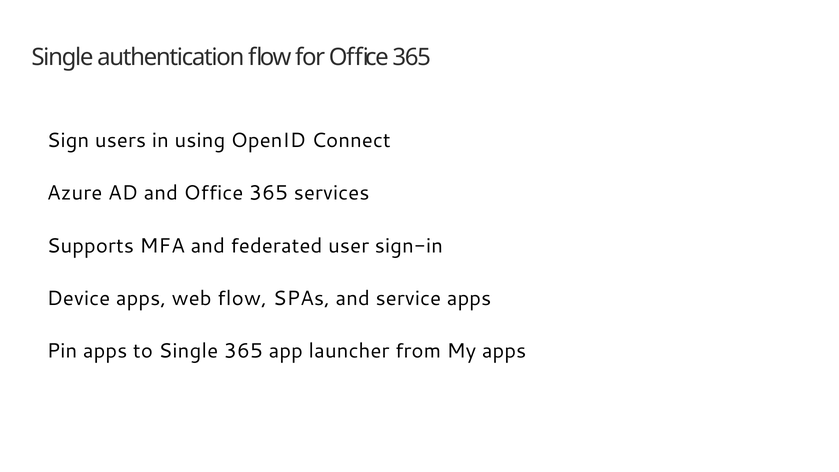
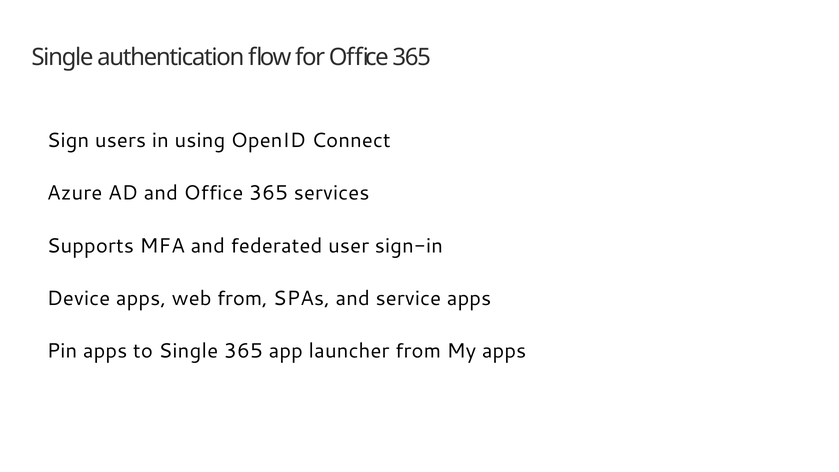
web flow: flow -> from
